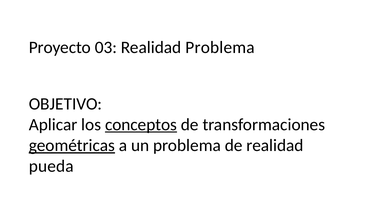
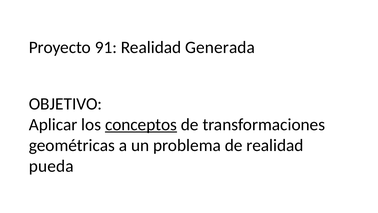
03: 03 -> 91
Realidad Problema: Problema -> Generada
geométricas underline: present -> none
